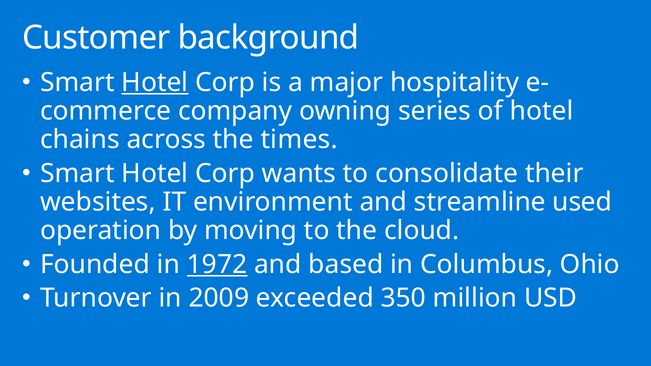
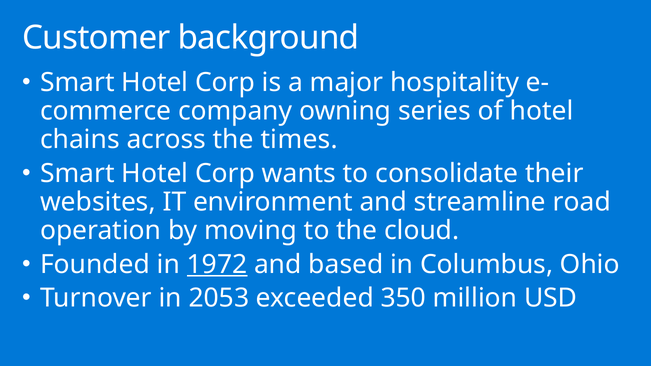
Hotel at (155, 83) underline: present -> none
used: used -> road
2009: 2009 -> 2053
